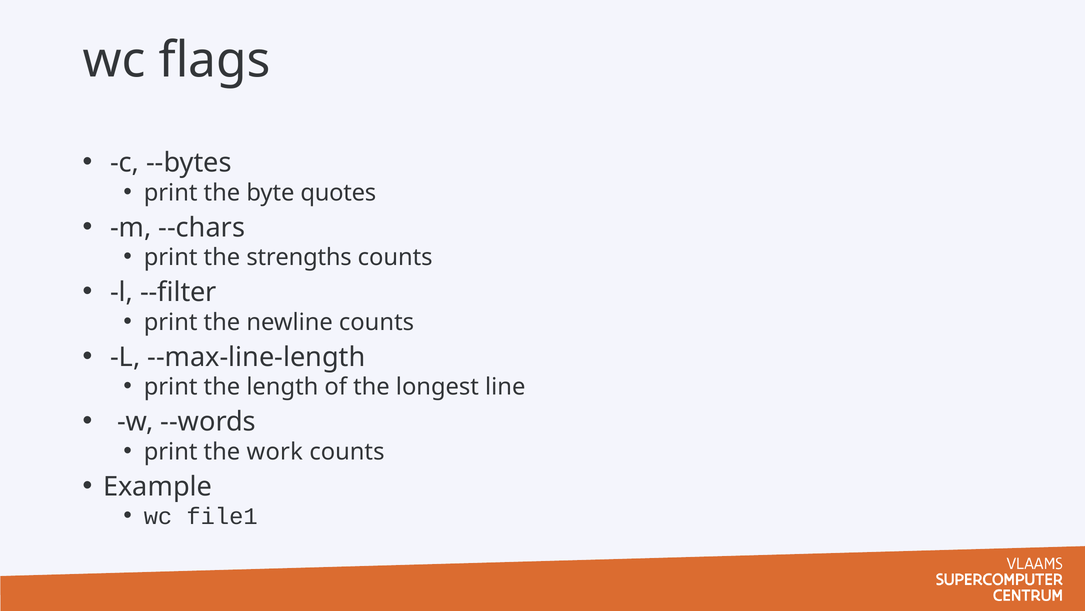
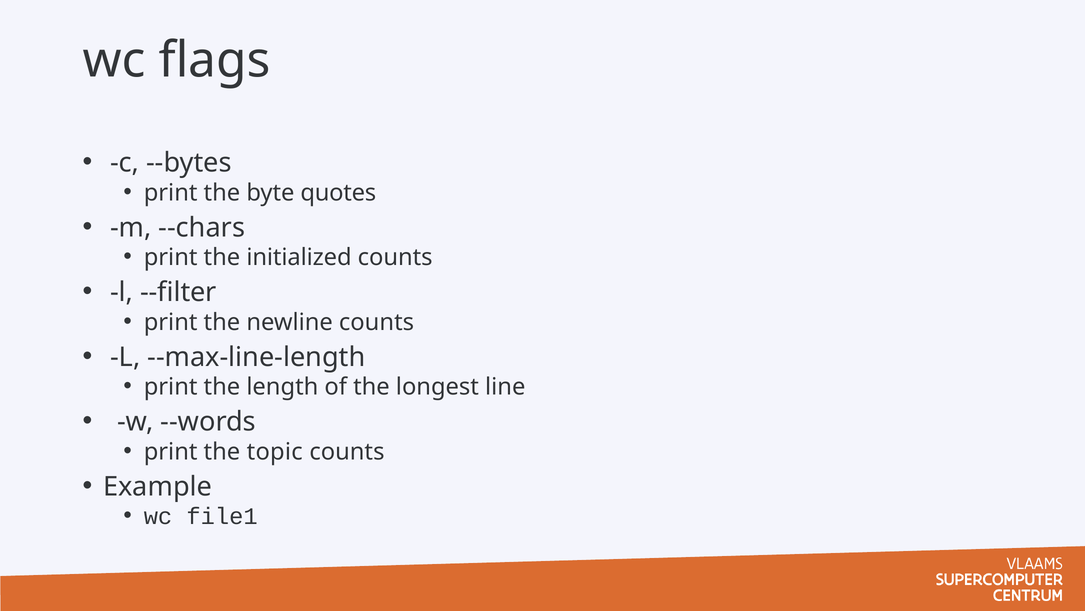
strengths: strengths -> initialized
work: work -> topic
